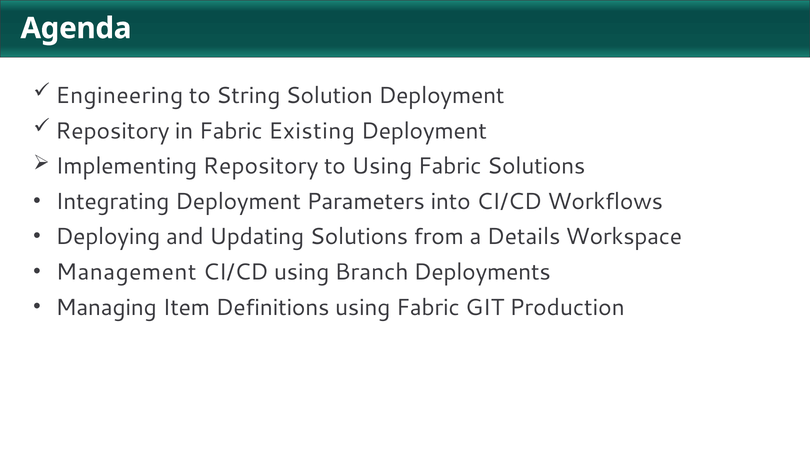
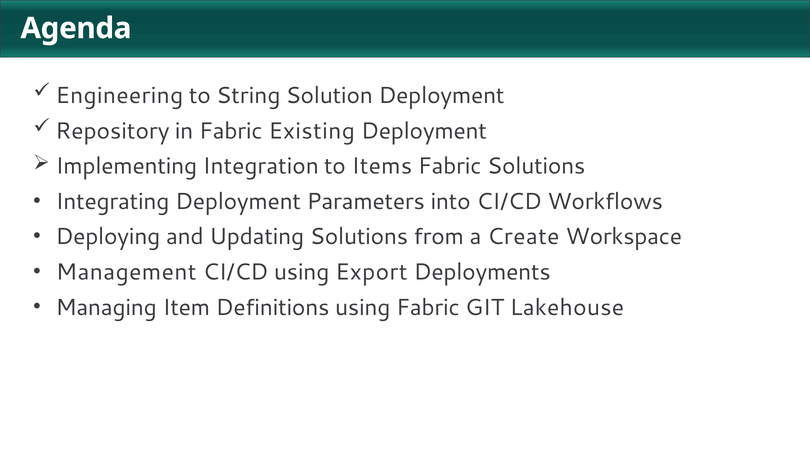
Implementing Repository: Repository -> Integration
to Using: Using -> Items
Details: Details -> Create
Branch: Branch -> Export
Production: Production -> Lakehouse
